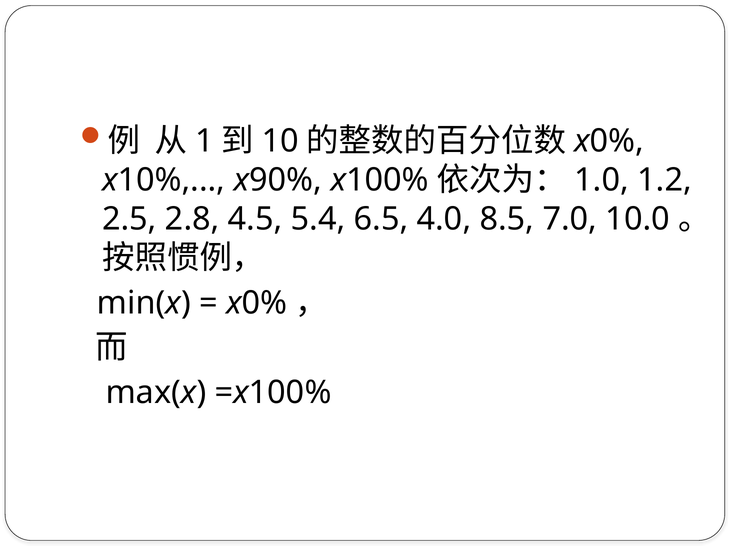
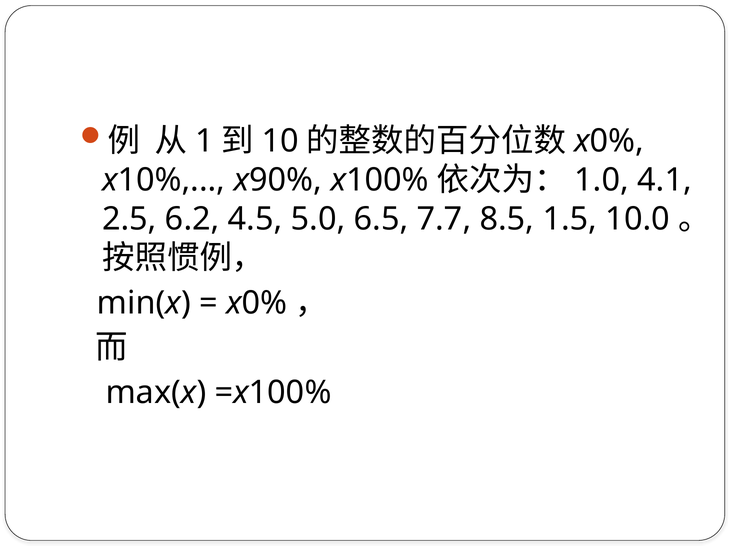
1.2: 1.2 -> 4.1
2.8: 2.8 -> 6.2
5.4: 5.4 -> 5.0
4.0: 4.0 -> 7.7
7.0: 7.0 -> 1.5
